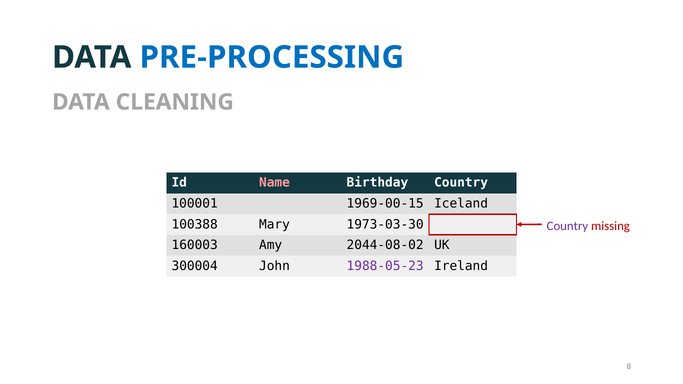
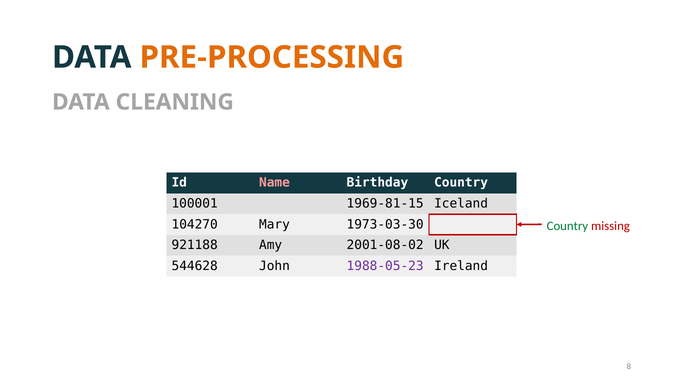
PRE-PROCESSING colour: blue -> orange
1969-00-15: 1969-00-15 -> 1969-81-15
100388: 100388 -> 104270
Country at (567, 226) colour: purple -> green
160003: 160003 -> 921188
2044-08-02: 2044-08-02 -> 2001-08-02
300004: 300004 -> 544628
